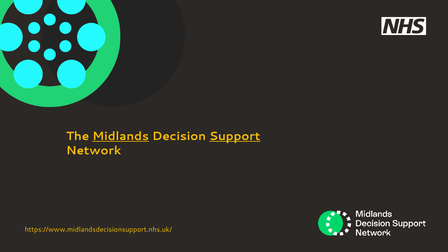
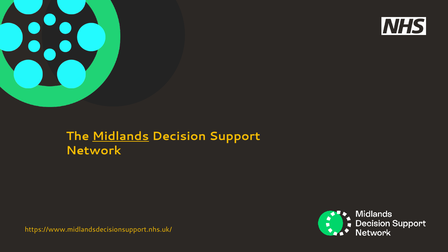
Support underline: present -> none
